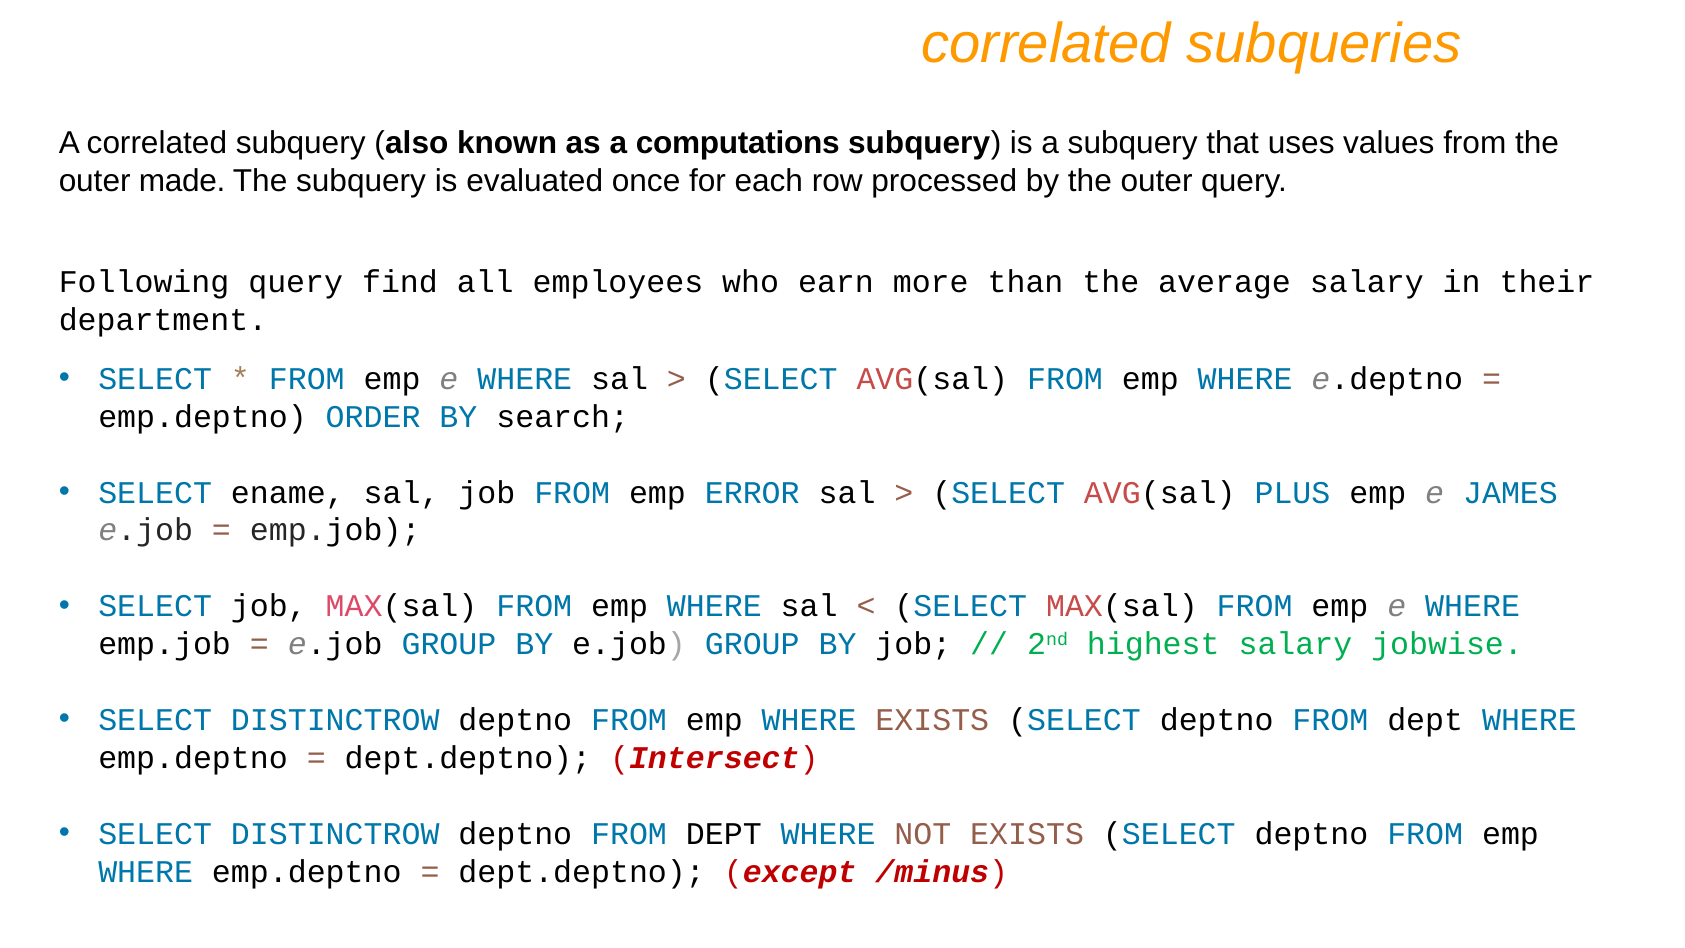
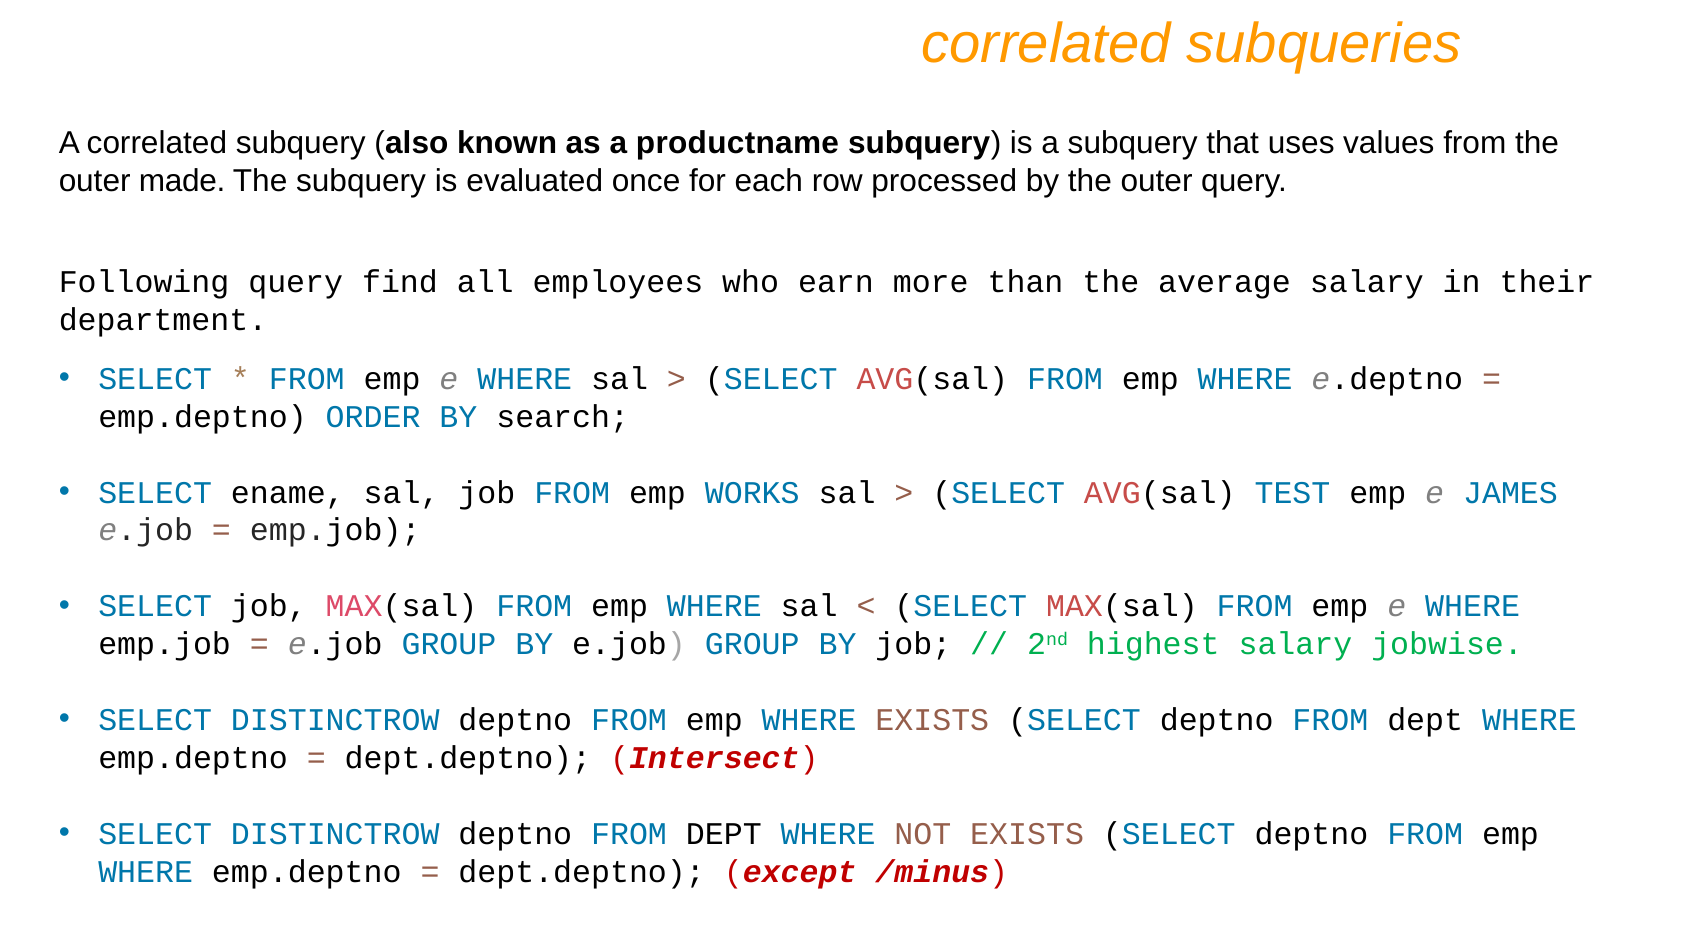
computations: computations -> productname
ERROR: ERROR -> WORKS
PLUS: PLUS -> TEST
